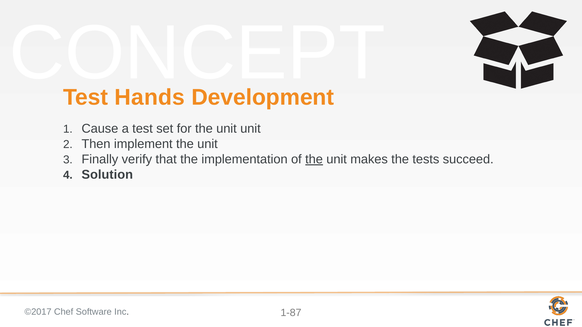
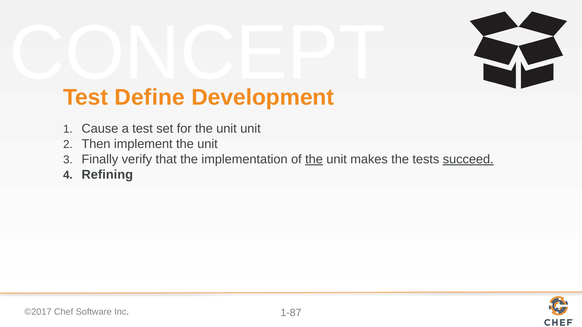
Hands: Hands -> Define
succeed underline: none -> present
Solution: Solution -> Refining
